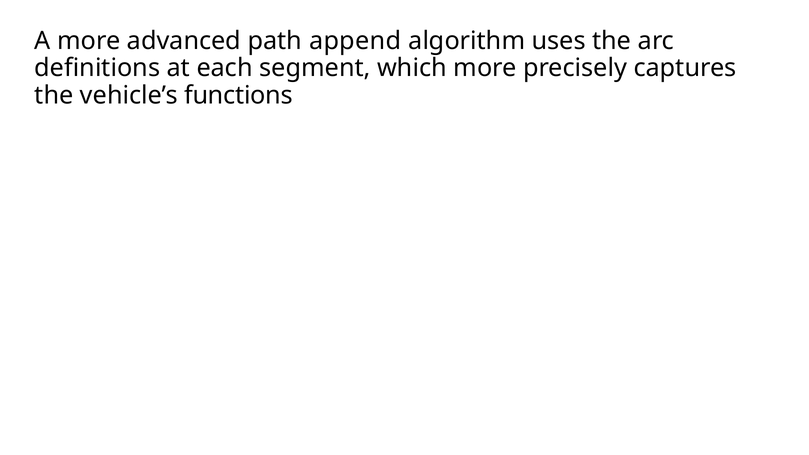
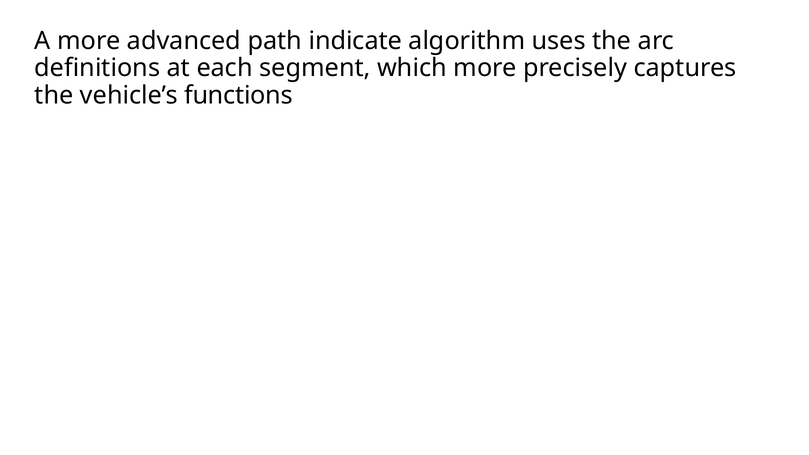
append: append -> indicate
